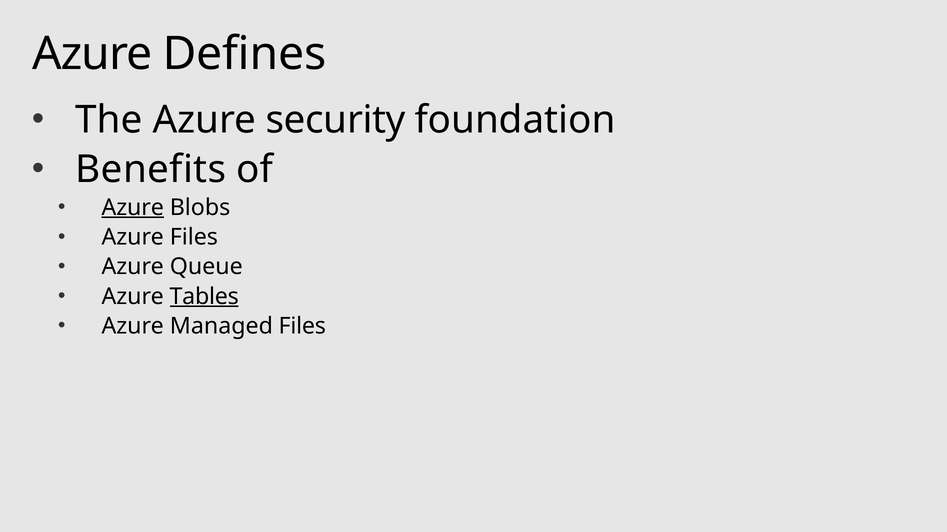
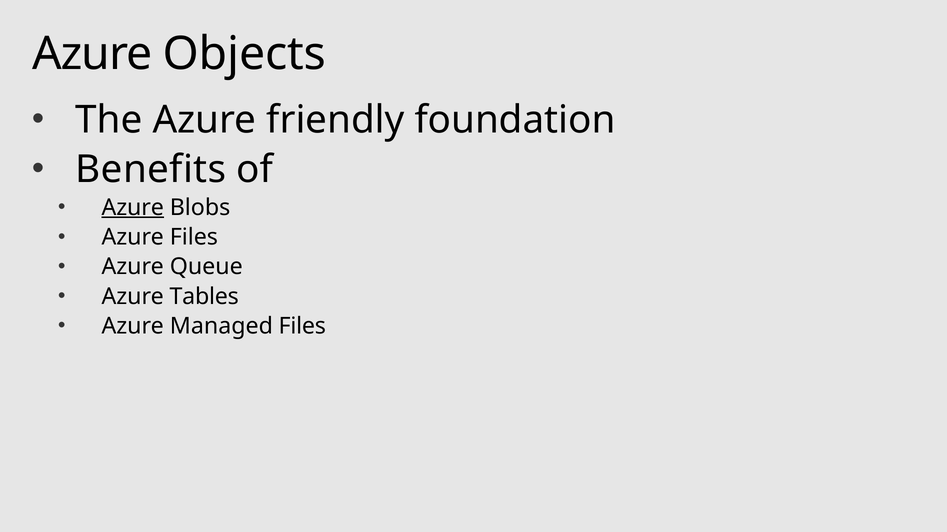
Defines: Defines -> Objects
security: security -> friendly
Tables underline: present -> none
